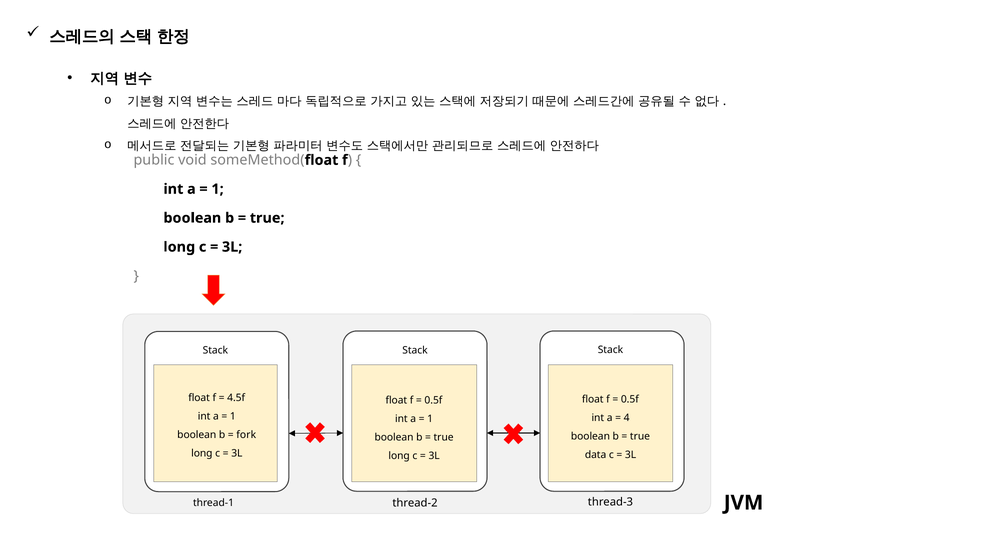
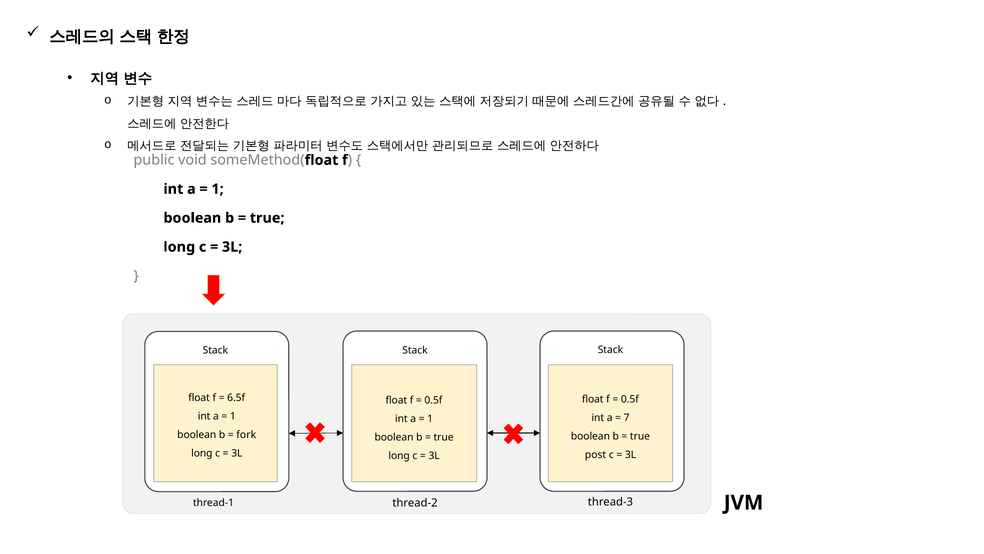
4.5f: 4.5f -> 6.5f
4: 4 -> 7
data: data -> post
